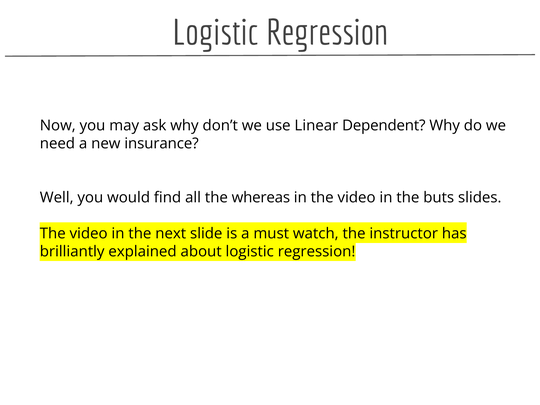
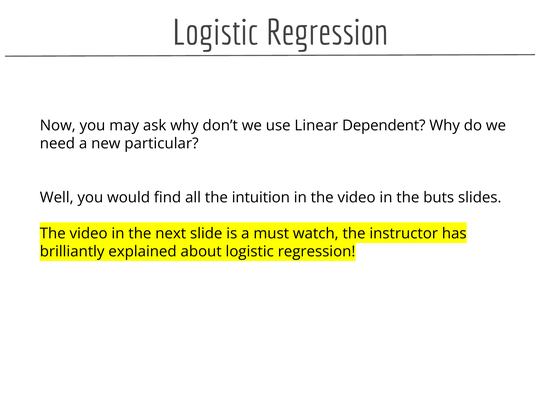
insurance: insurance -> particular
whereas: whereas -> intuition
